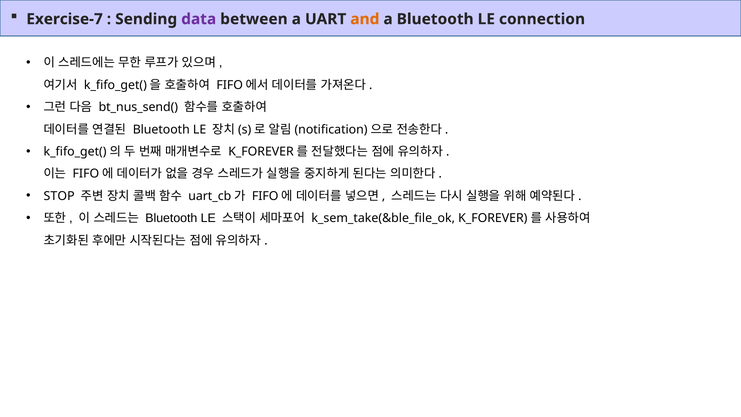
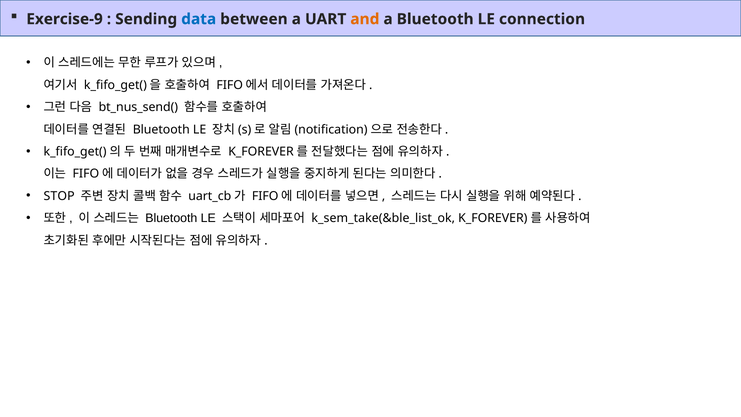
Exercise-7: Exercise-7 -> Exercise-9
data colour: purple -> blue
k_sem_take(&ble_file_ok: k_sem_take(&ble_file_ok -> k_sem_take(&ble_list_ok
